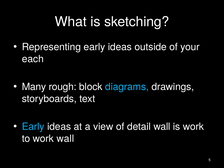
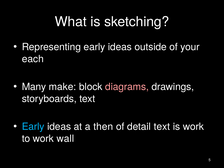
rough: rough -> make
diagrams colour: light blue -> pink
view: view -> then
detail wall: wall -> text
